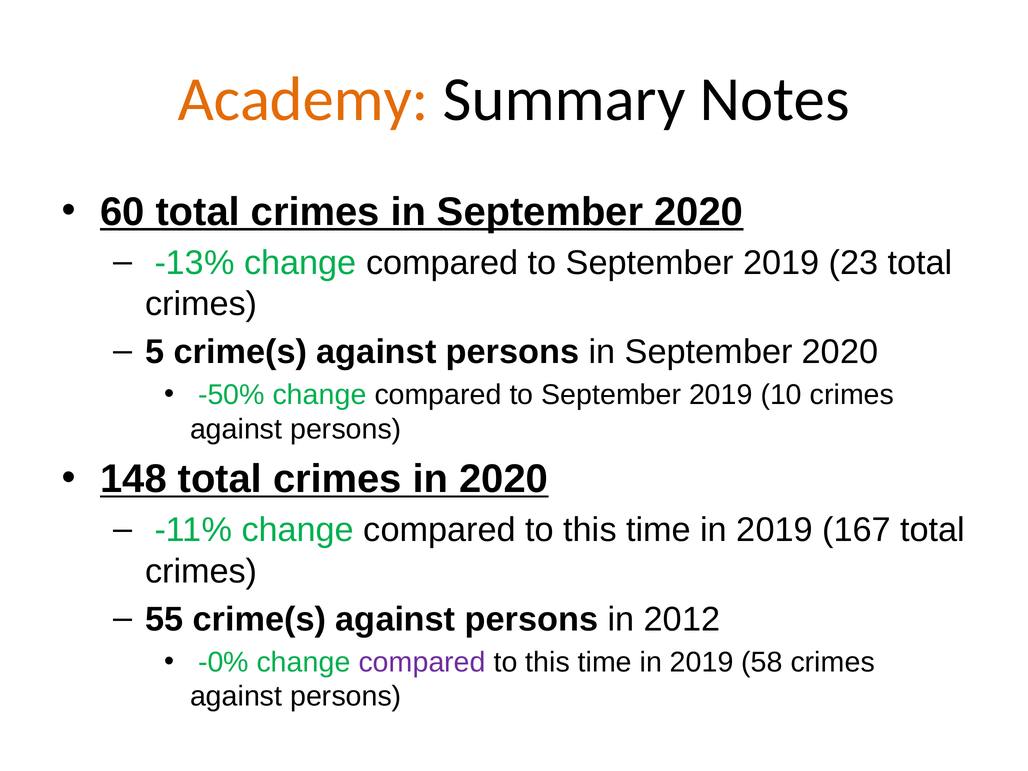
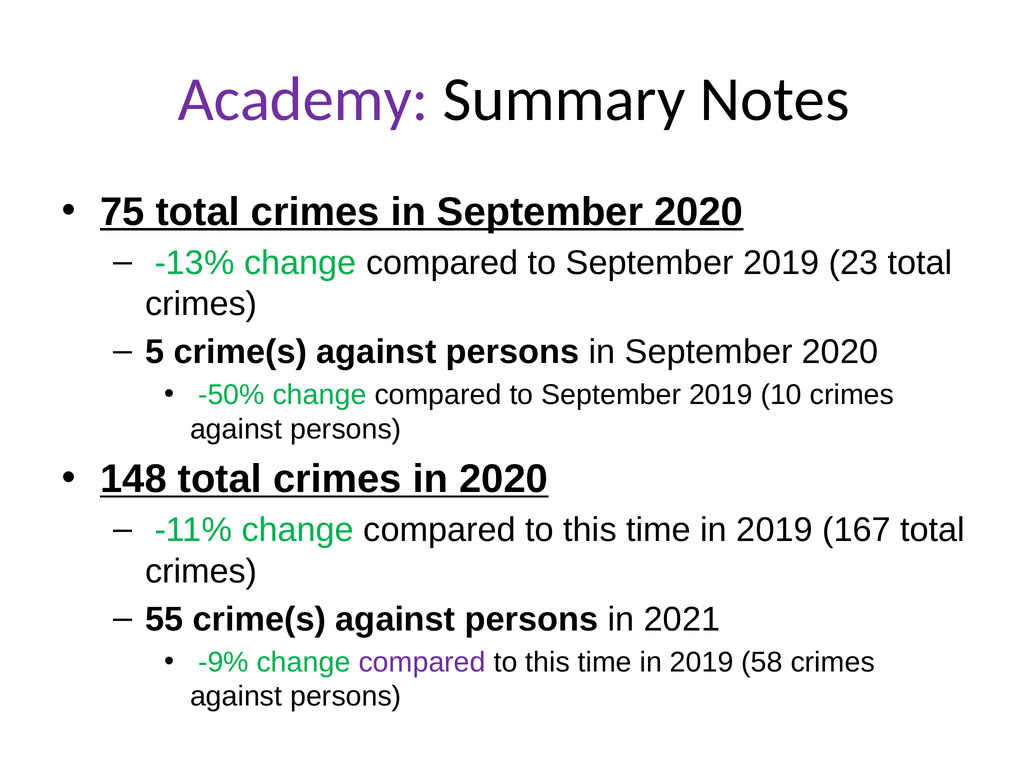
Academy colour: orange -> purple
60: 60 -> 75
2012: 2012 -> 2021
-0%: -0% -> -9%
